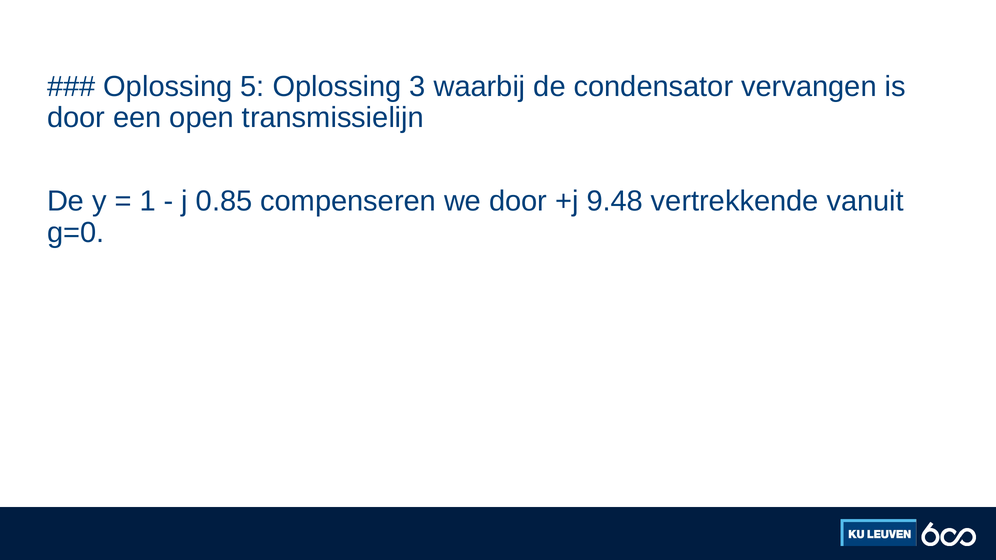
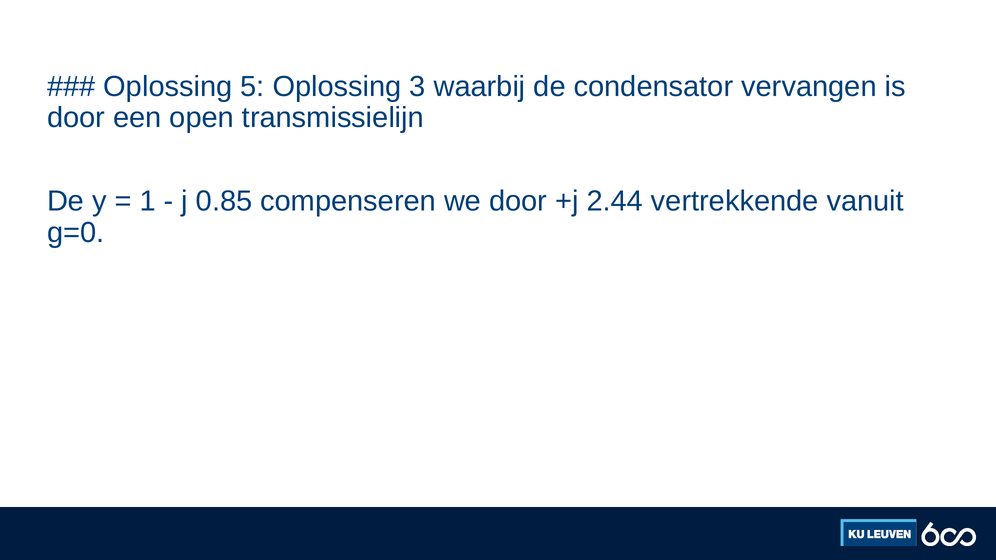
9.48: 9.48 -> 2.44
